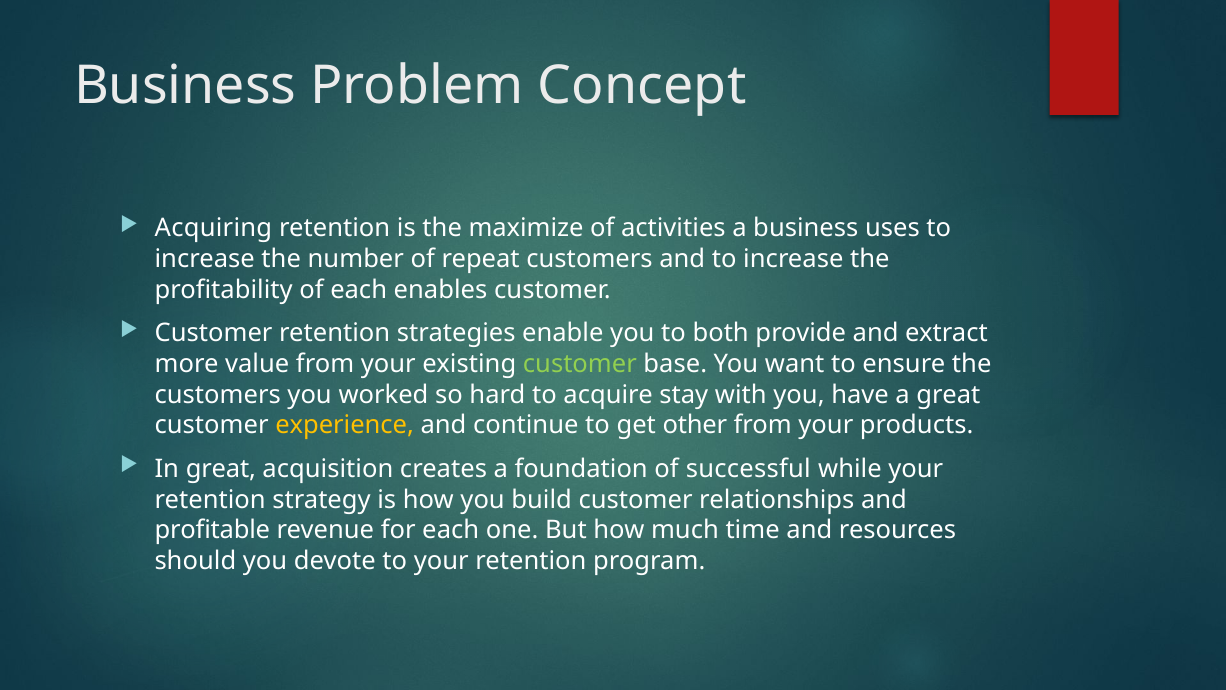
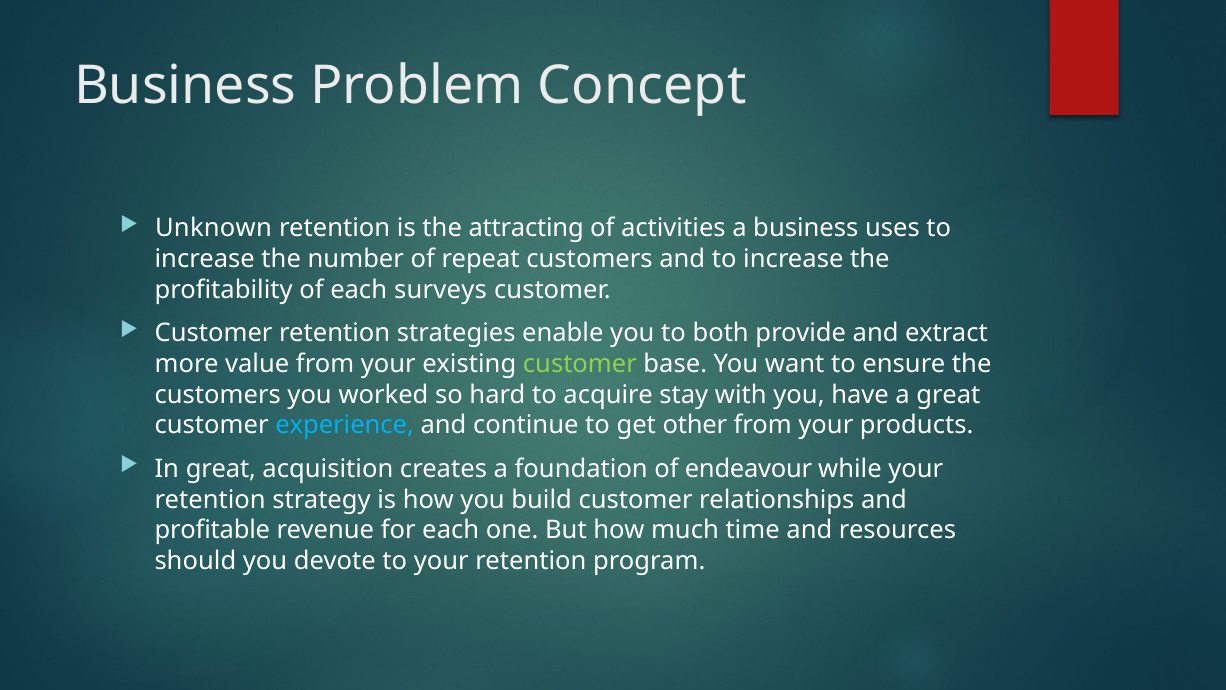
Acquiring: Acquiring -> Unknown
maximize: maximize -> attracting
enables: enables -> surveys
experience colour: yellow -> light blue
successful: successful -> endeavour
